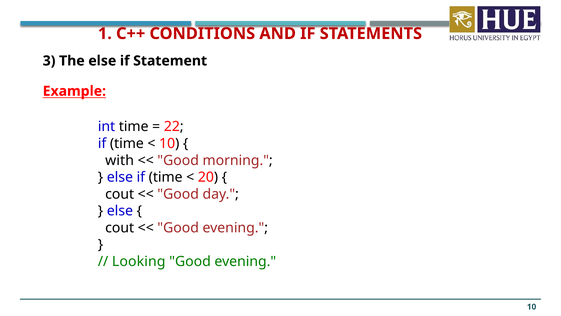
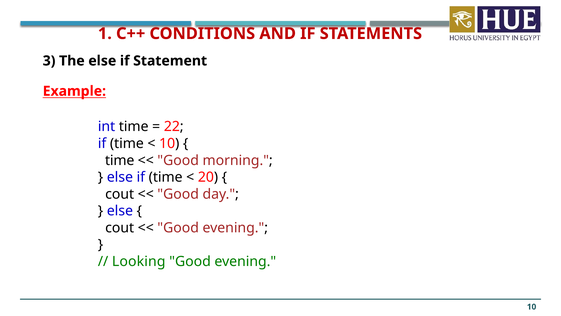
with at (120, 160): with -> time
